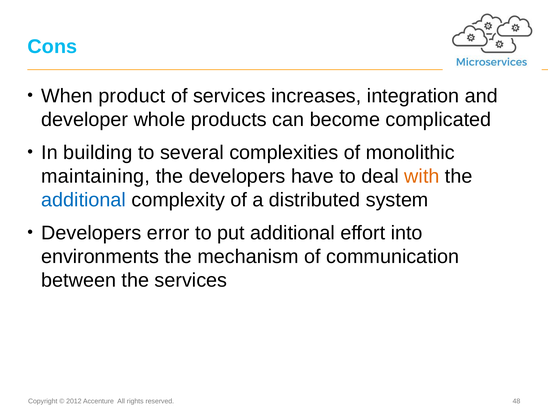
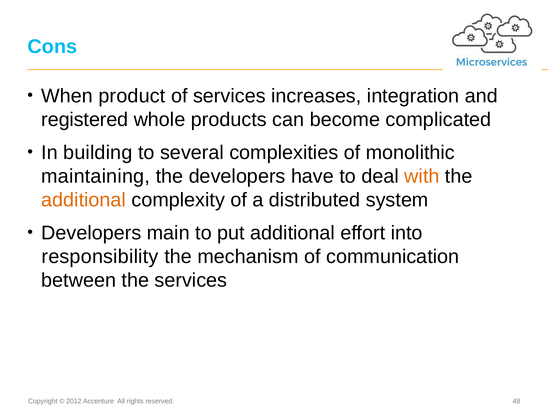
developer: developer -> registered
additional at (84, 200) colour: blue -> orange
error: error -> main
environments: environments -> responsibility
